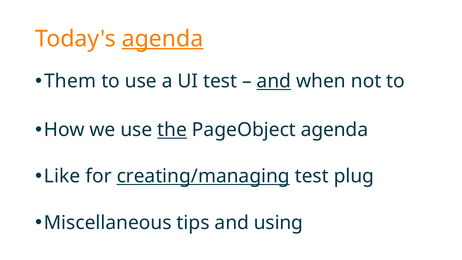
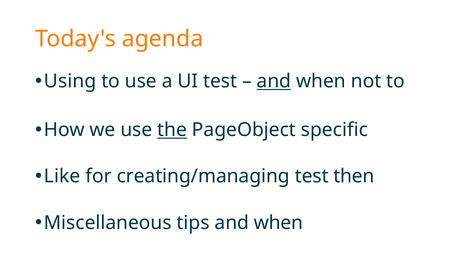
agenda at (163, 39) underline: present -> none
Them: Them -> Using
PageObject agenda: agenda -> specific
creating/managing underline: present -> none
plug: plug -> then
tips and using: using -> when
